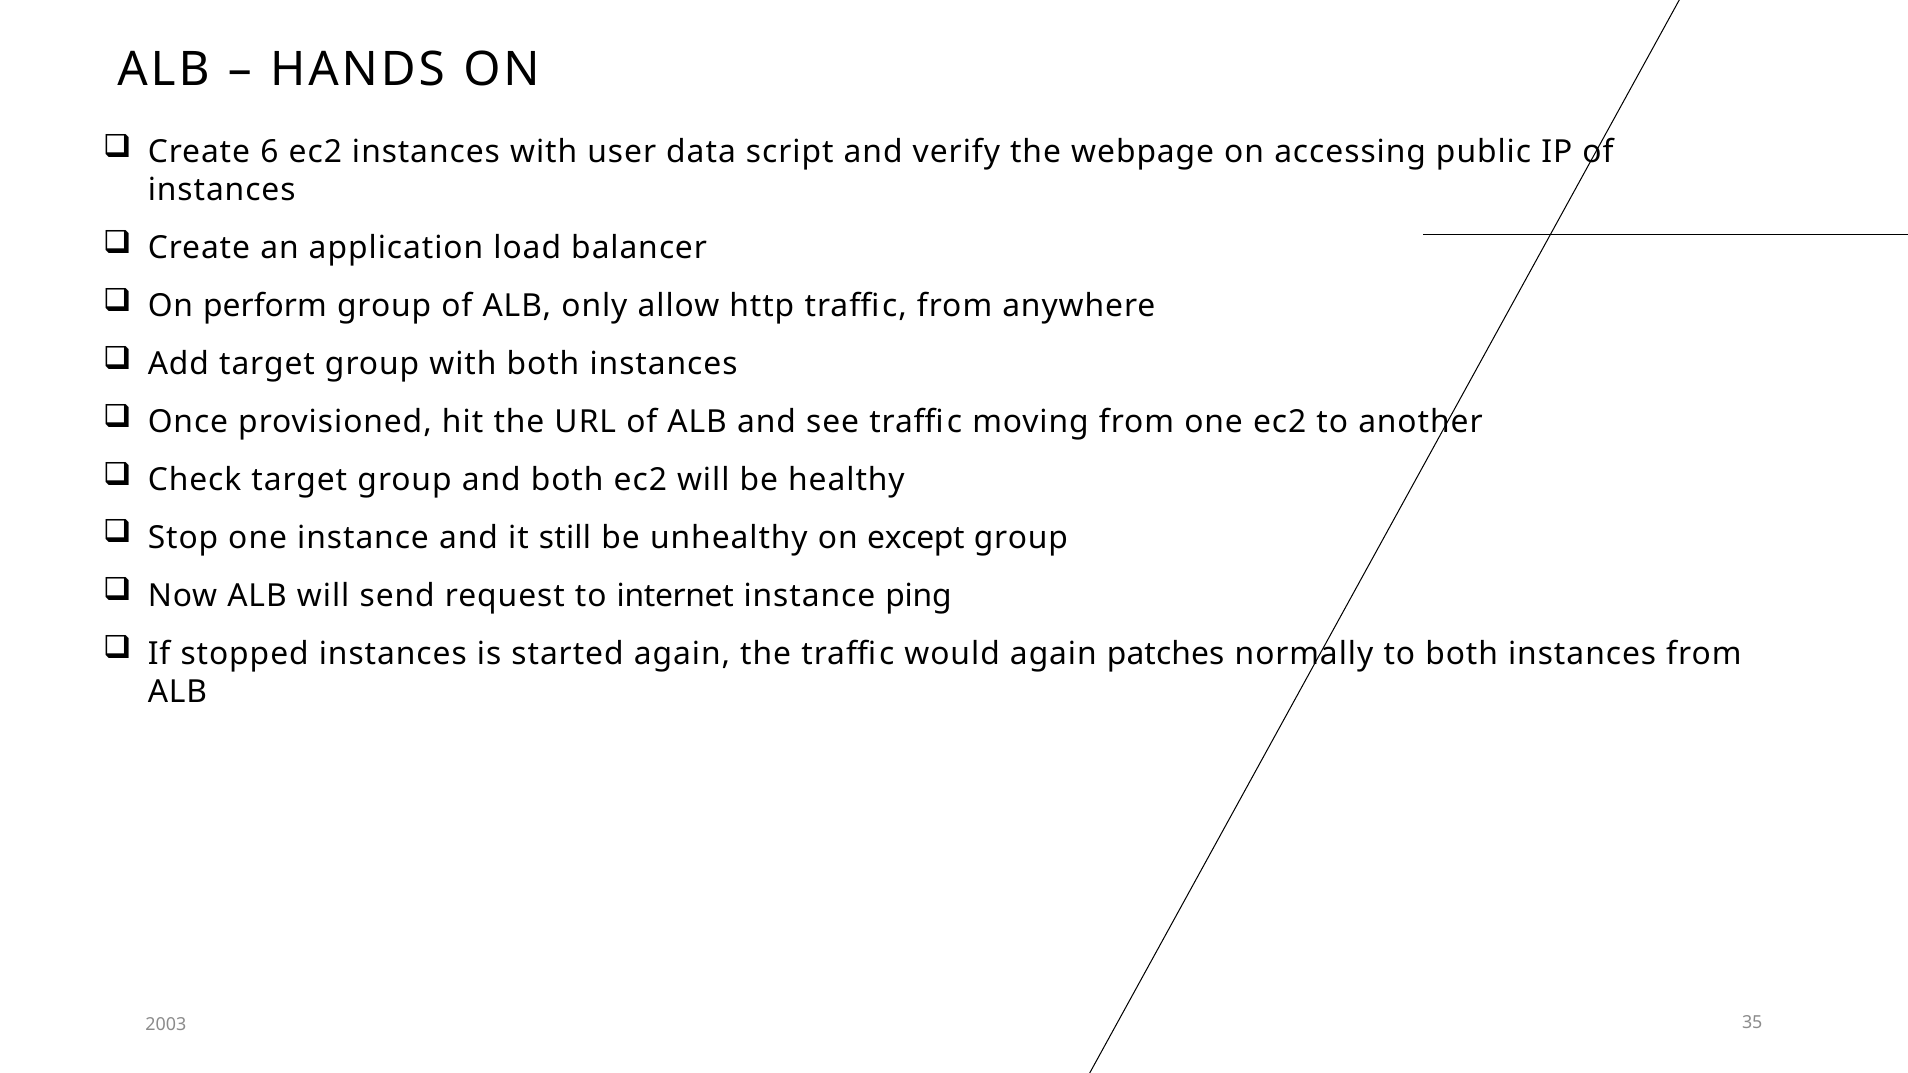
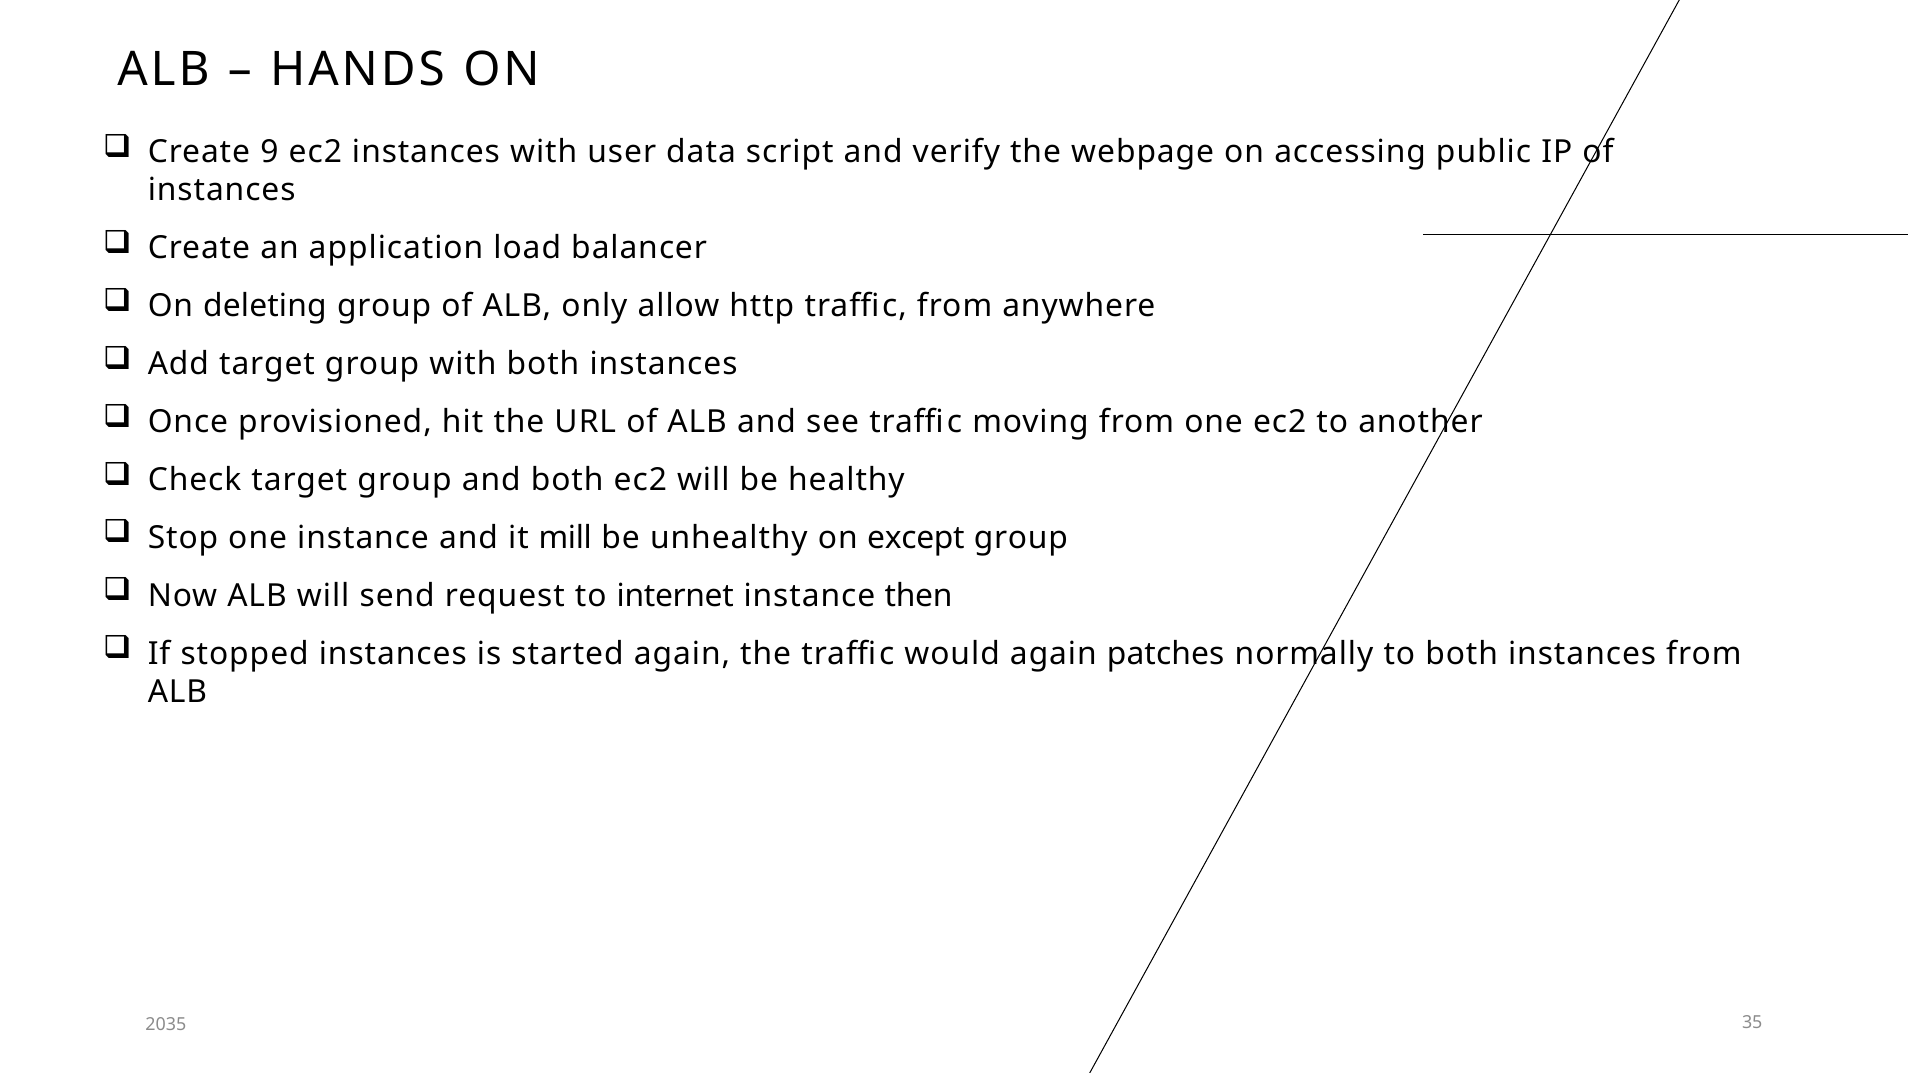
6: 6 -> 9
perform: perform -> deleting
still: still -> mill
ping: ping -> then
2003: 2003 -> 2035
